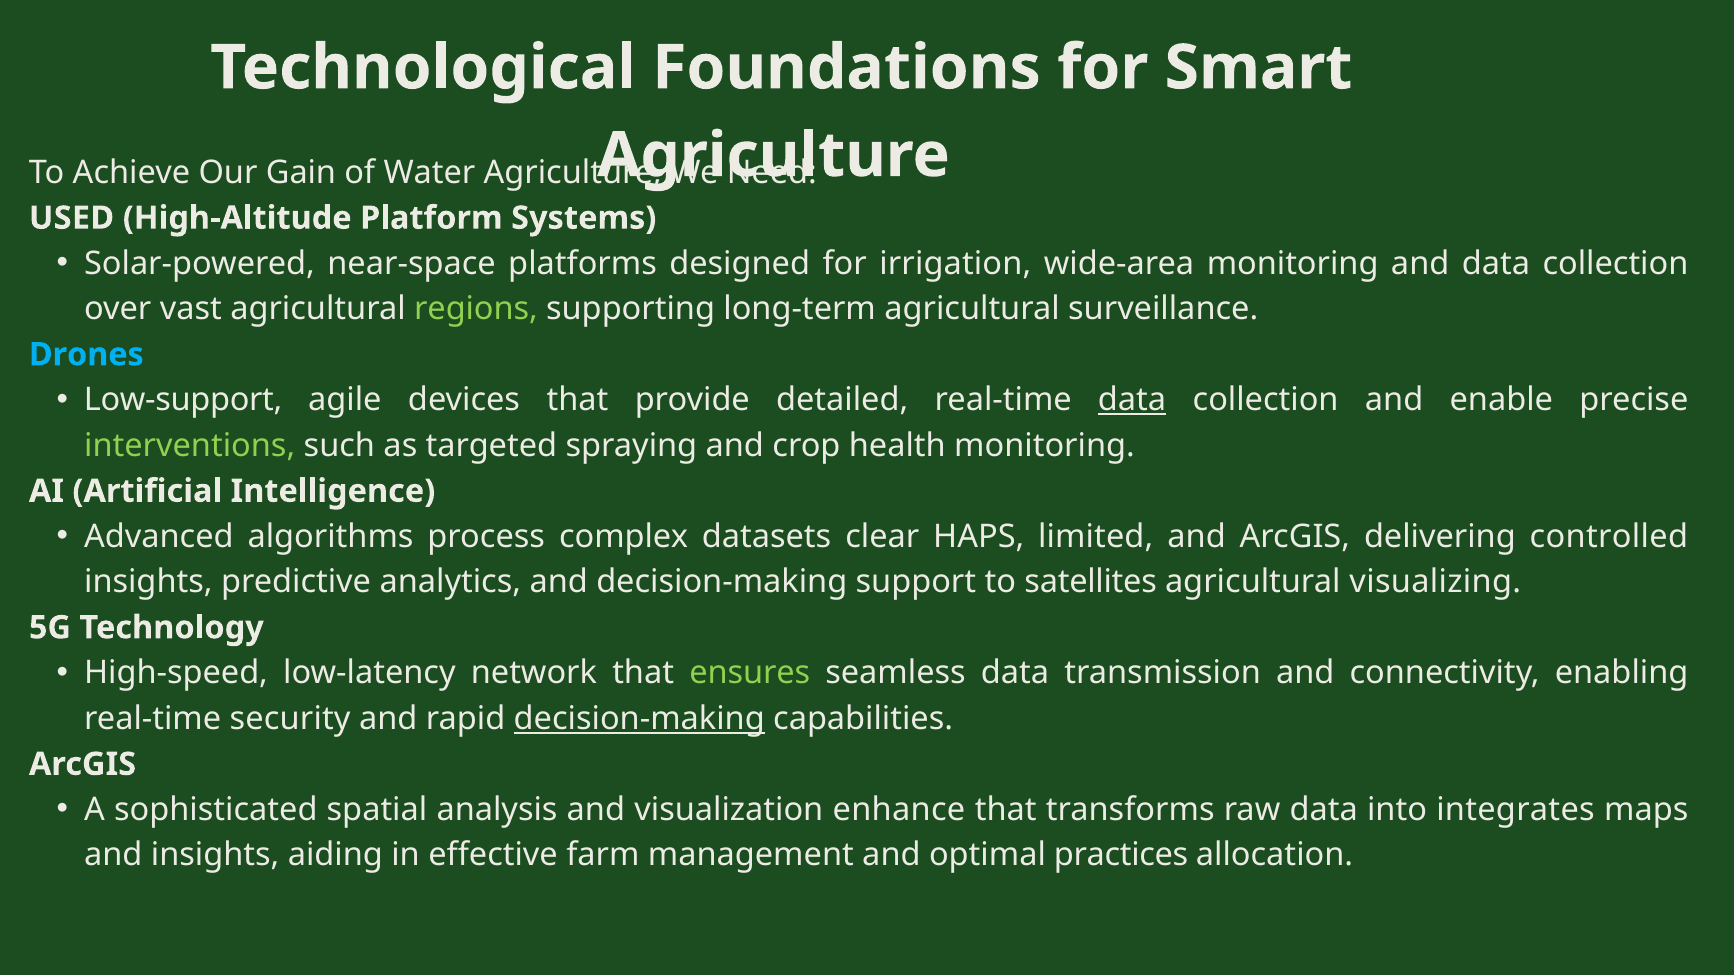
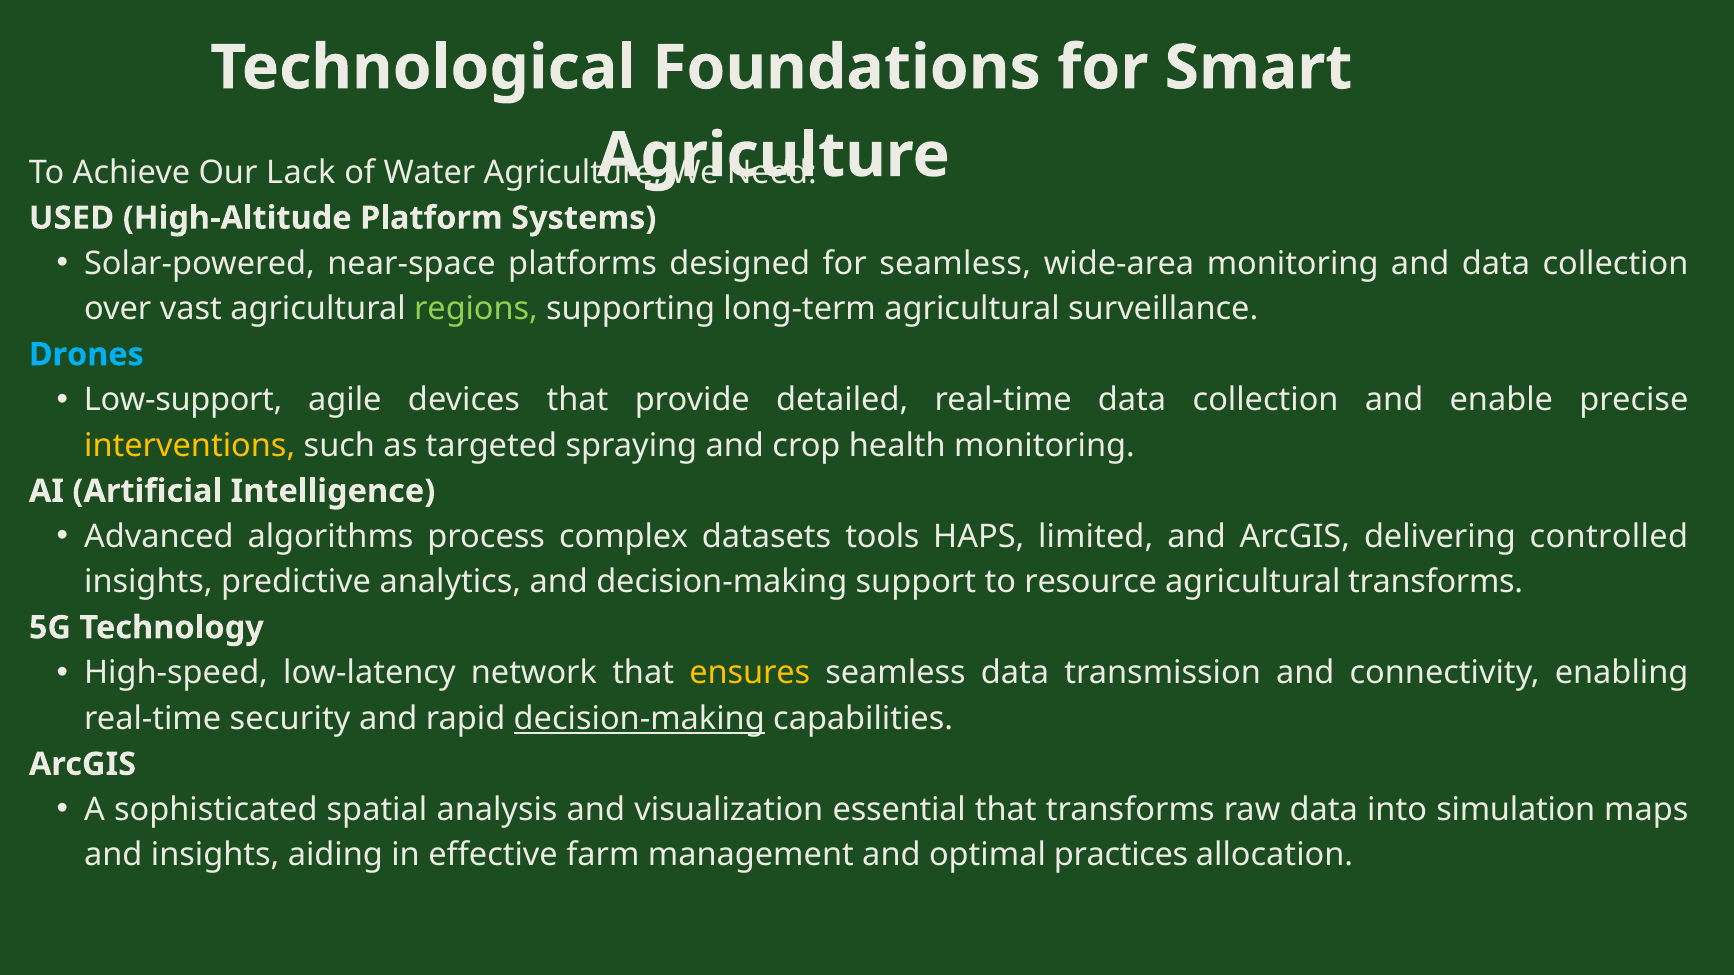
Gain: Gain -> Lack
for irrigation: irrigation -> seamless
data at (1132, 400) underline: present -> none
interventions colour: light green -> yellow
clear: clear -> tools
satellites: satellites -> resource
agricultural visualizing: visualizing -> transforms
ensures colour: light green -> yellow
enhance: enhance -> essential
integrates: integrates -> simulation
